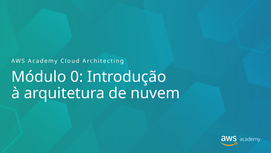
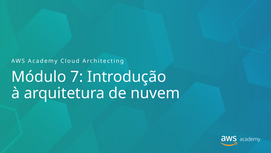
0: 0 -> 7
